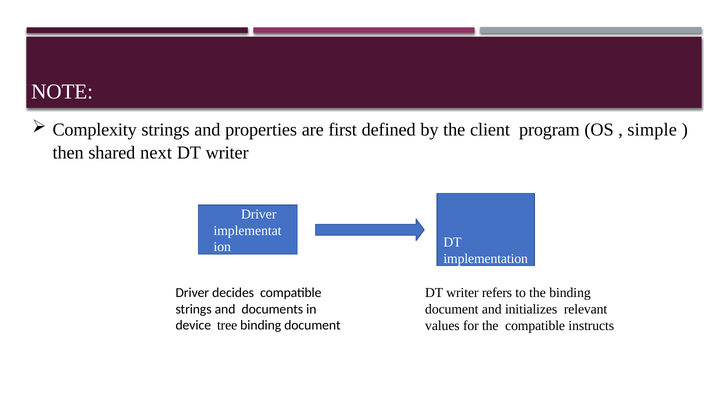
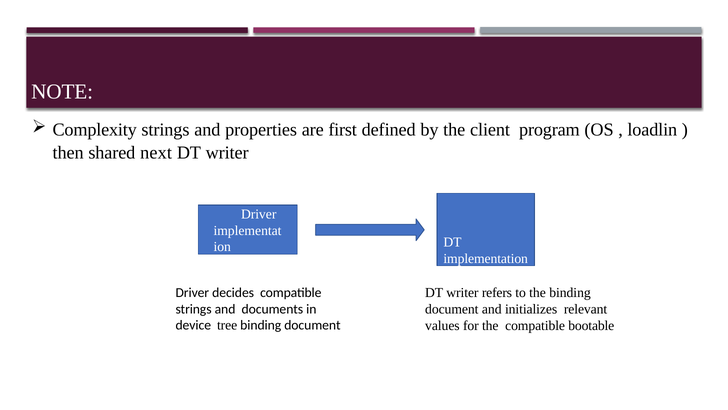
simple: simple -> loadlin
instructs: instructs -> bootable
